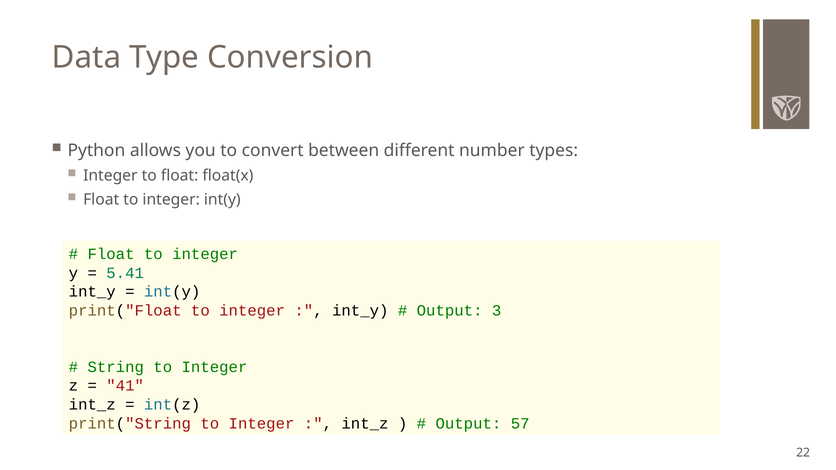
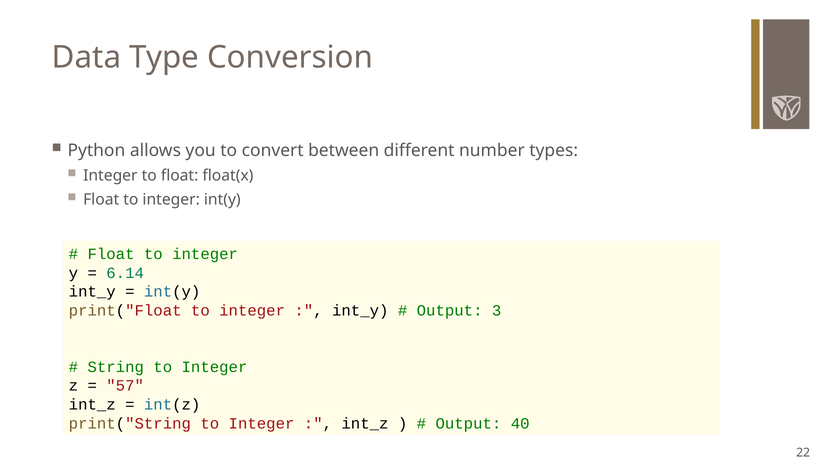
5.41: 5.41 -> 6.14
41: 41 -> 57
57: 57 -> 40
